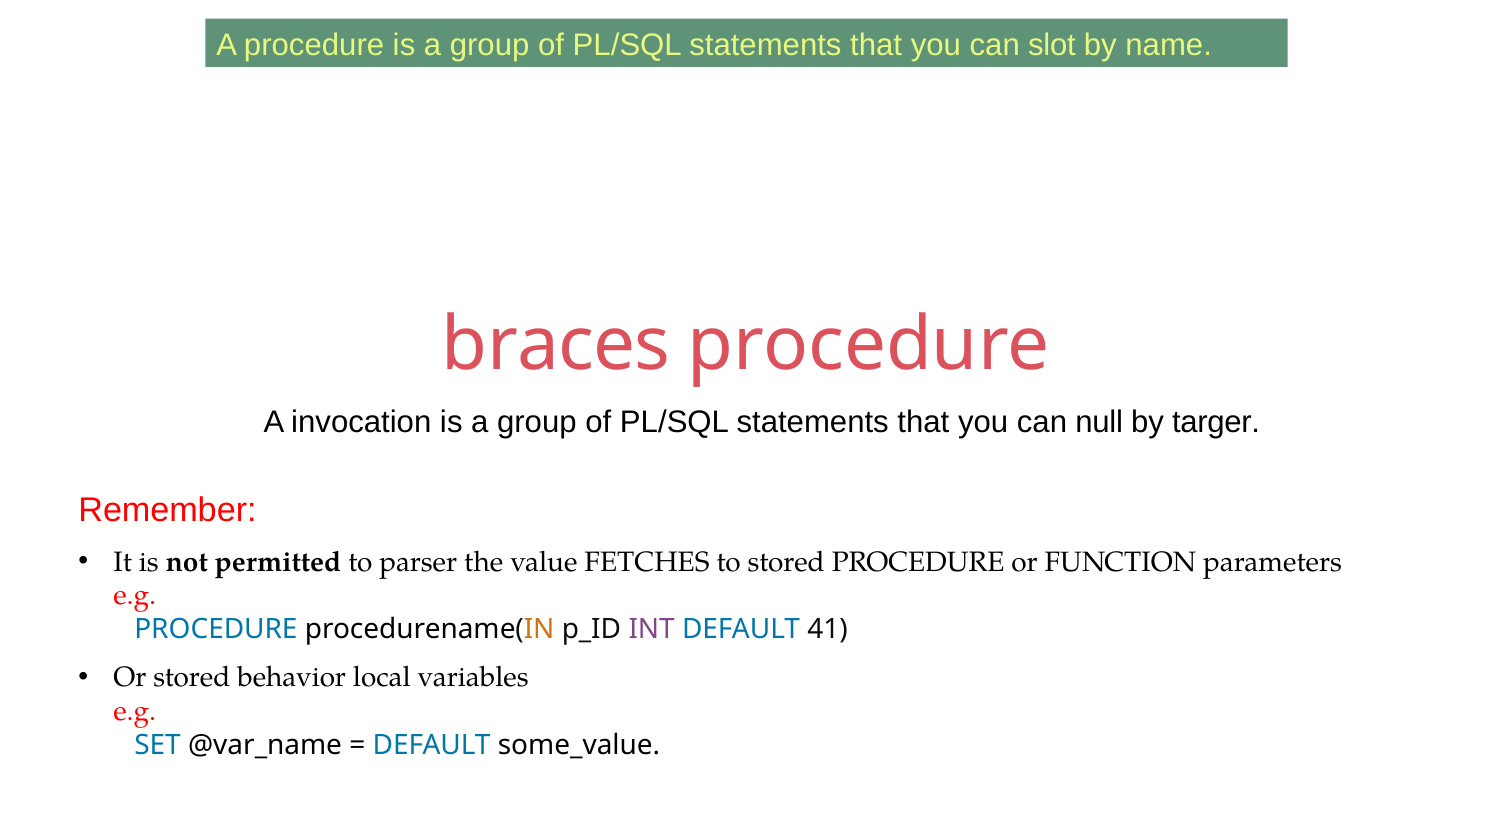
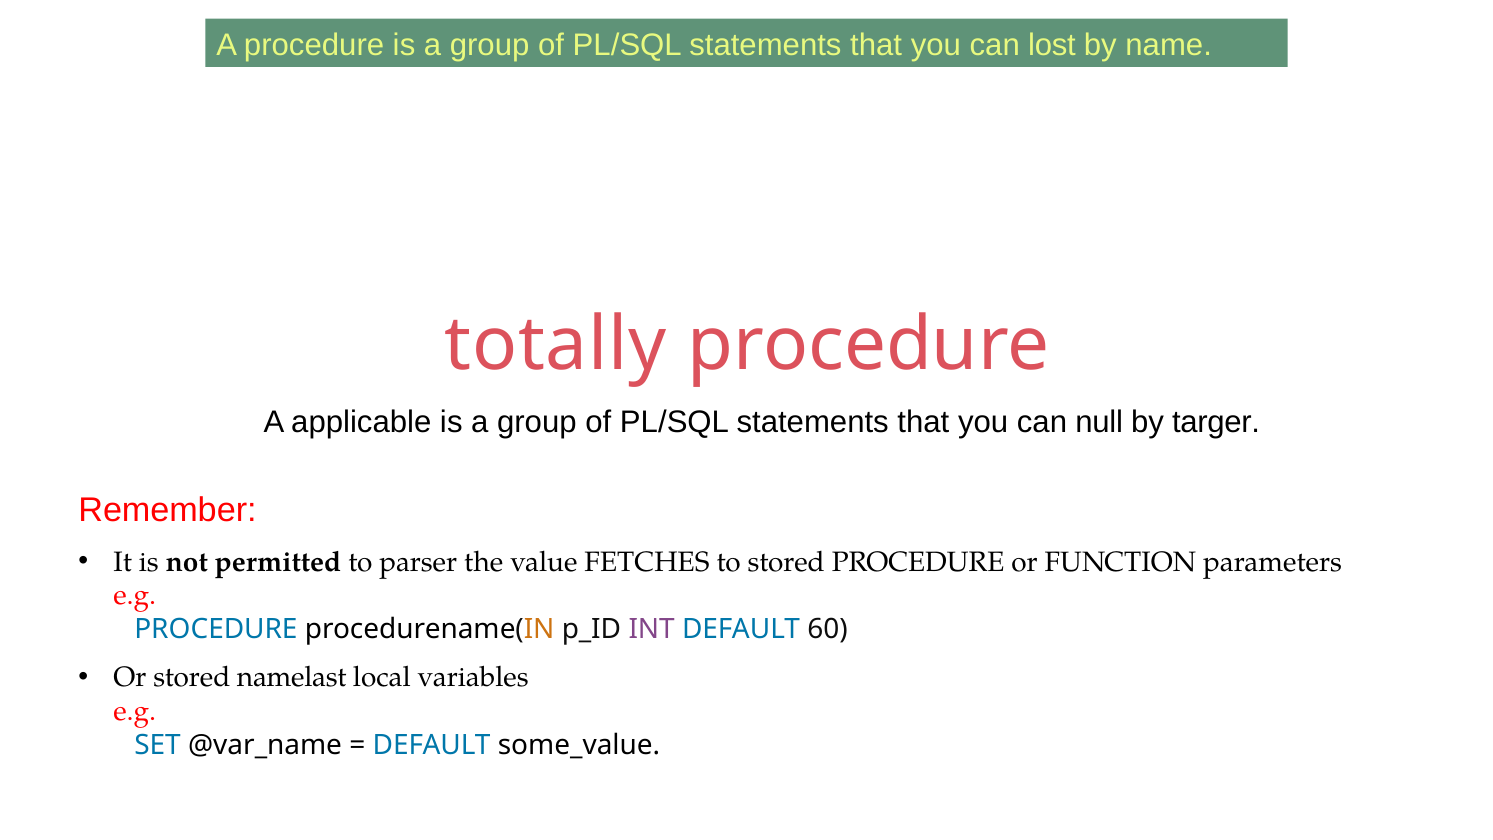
slot: slot -> lost
braces: braces -> totally
invocation: invocation -> applicable
41: 41 -> 60
behavior: behavior -> namelast
